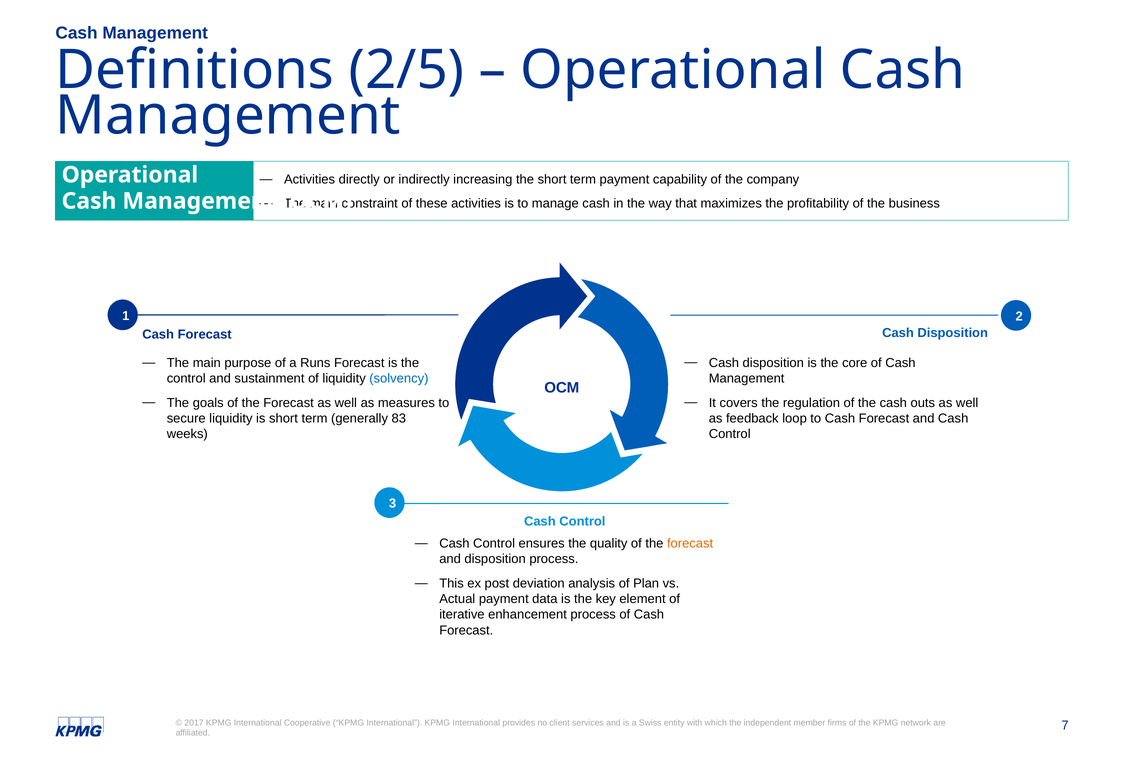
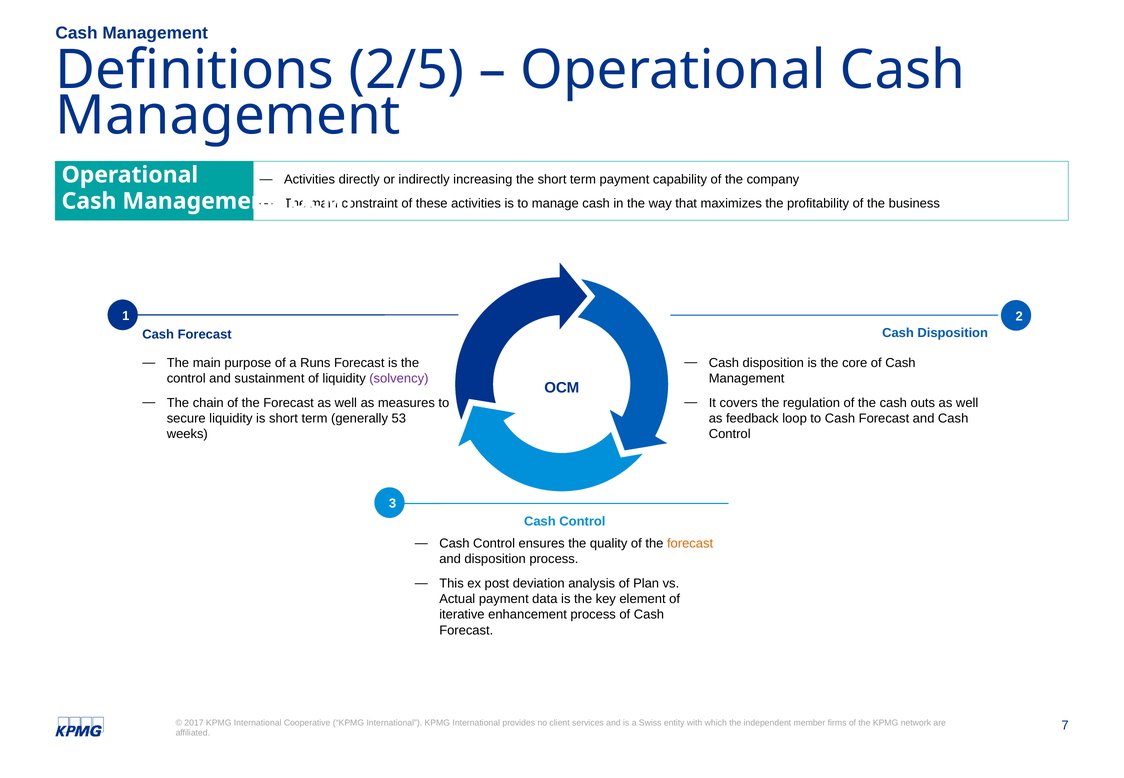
solvency colour: blue -> purple
goals: goals -> chain
83: 83 -> 53
